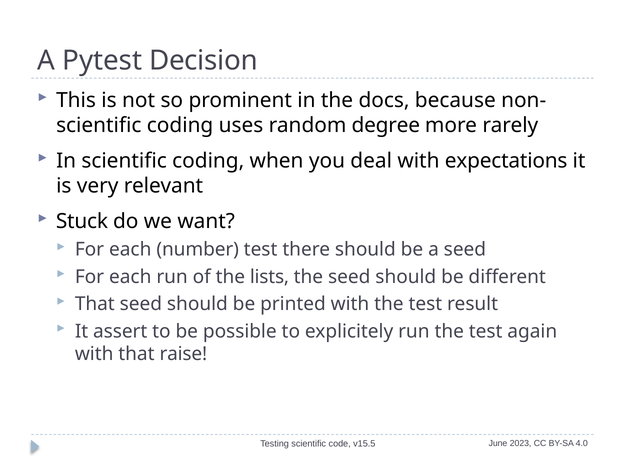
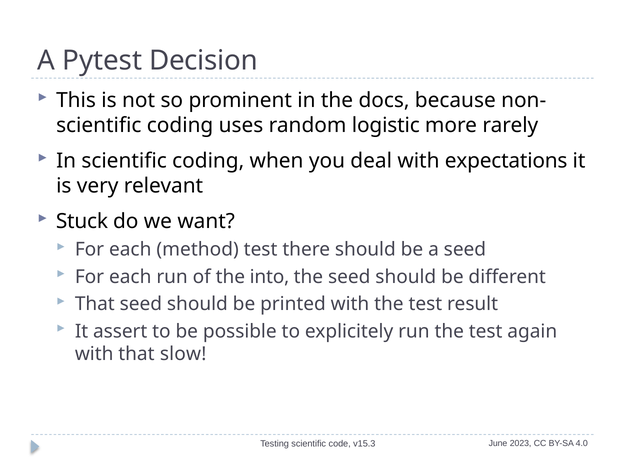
degree: degree -> logistic
number: number -> method
lists: lists -> into
raise: raise -> slow
v15.5: v15.5 -> v15.3
